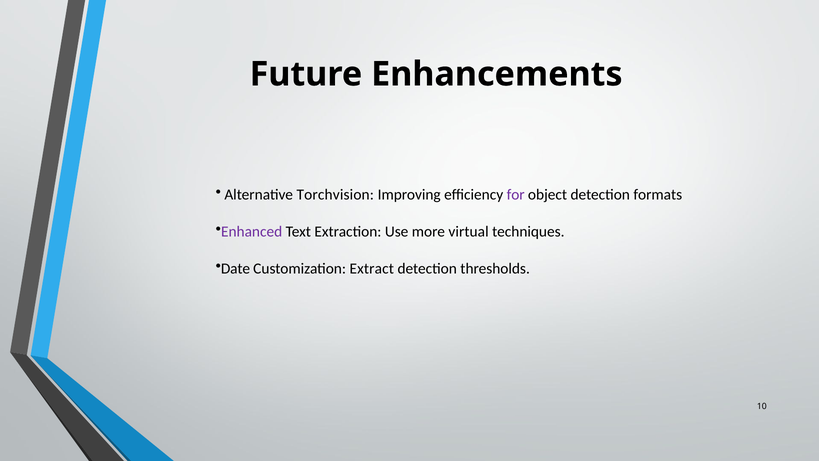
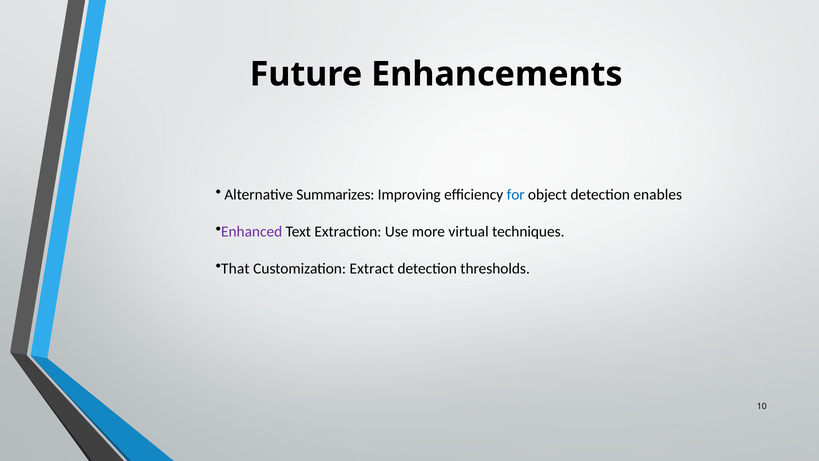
Torchvision: Torchvision -> Summarizes
for colour: purple -> blue
formats: formats -> enables
Date: Date -> That
